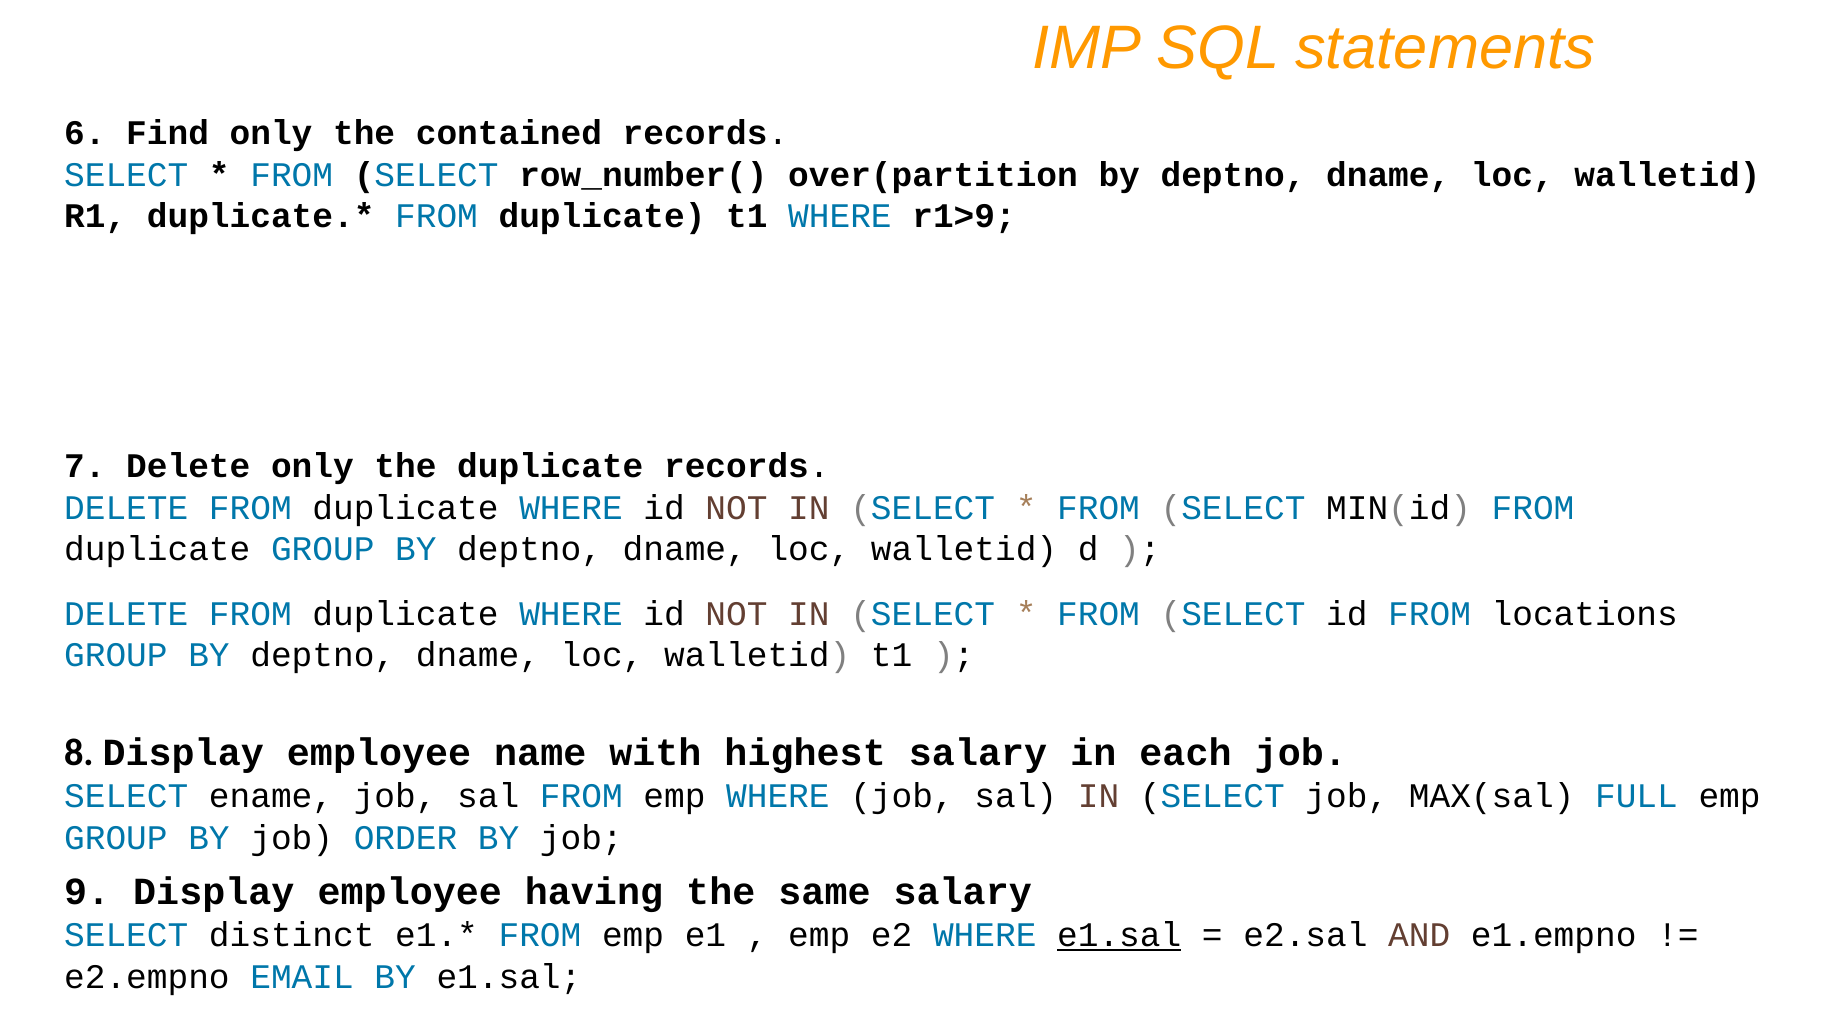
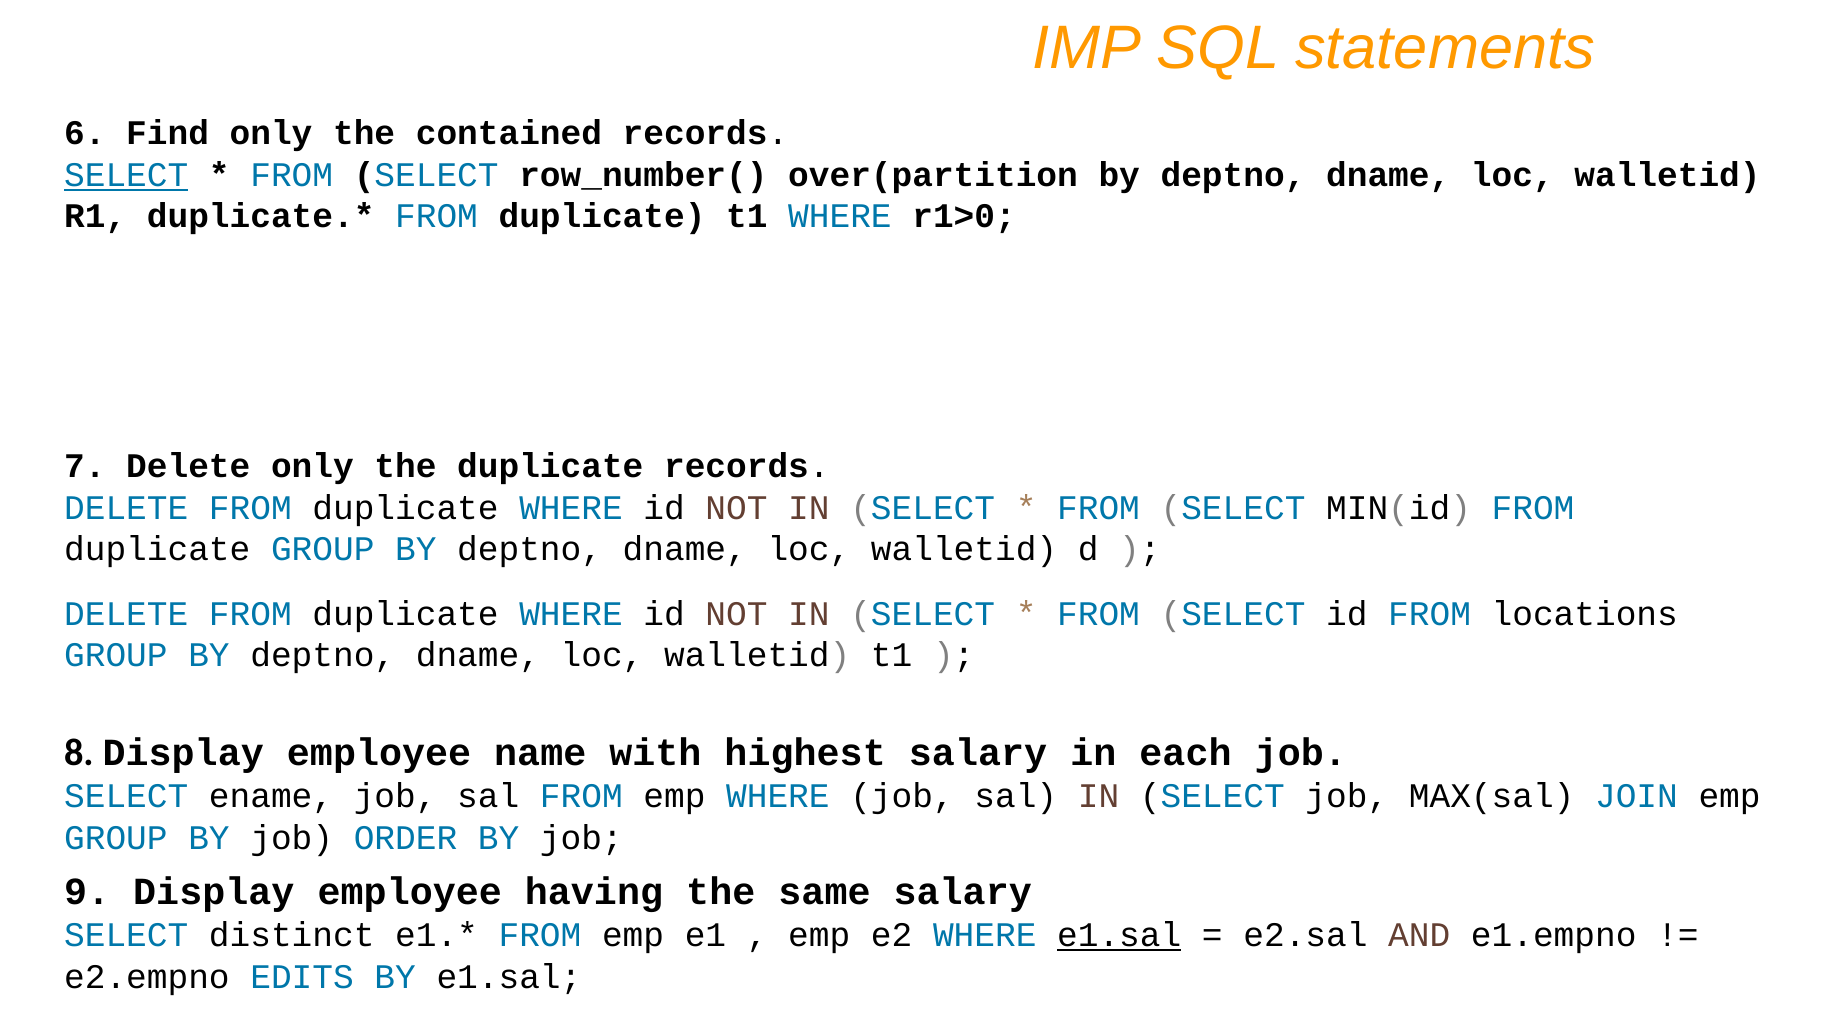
SELECT at (126, 175) underline: none -> present
r1>9: r1>9 -> r1>0
FULL: FULL -> JOIN
EMAIL: EMAIL -> EDITS
